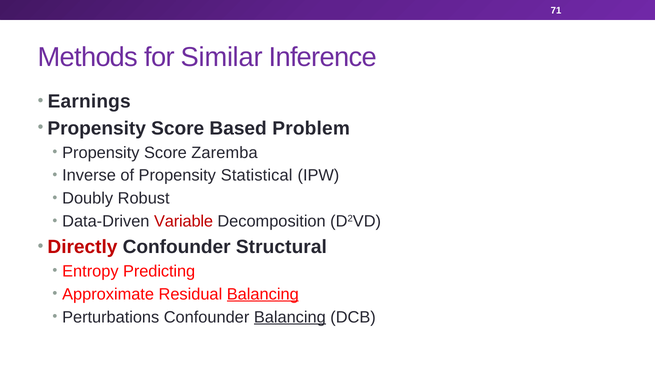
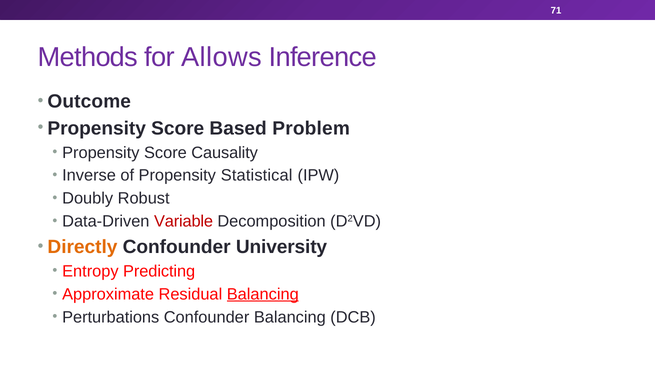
Similar: Similar -> Allows
Earnings: Earnings -> Outcome
Zaremba: Zaremba -> Causality
Directly colour: red -> orange
Structural: Structural -> University
Balancing at (290, 317) underline: present -> none
